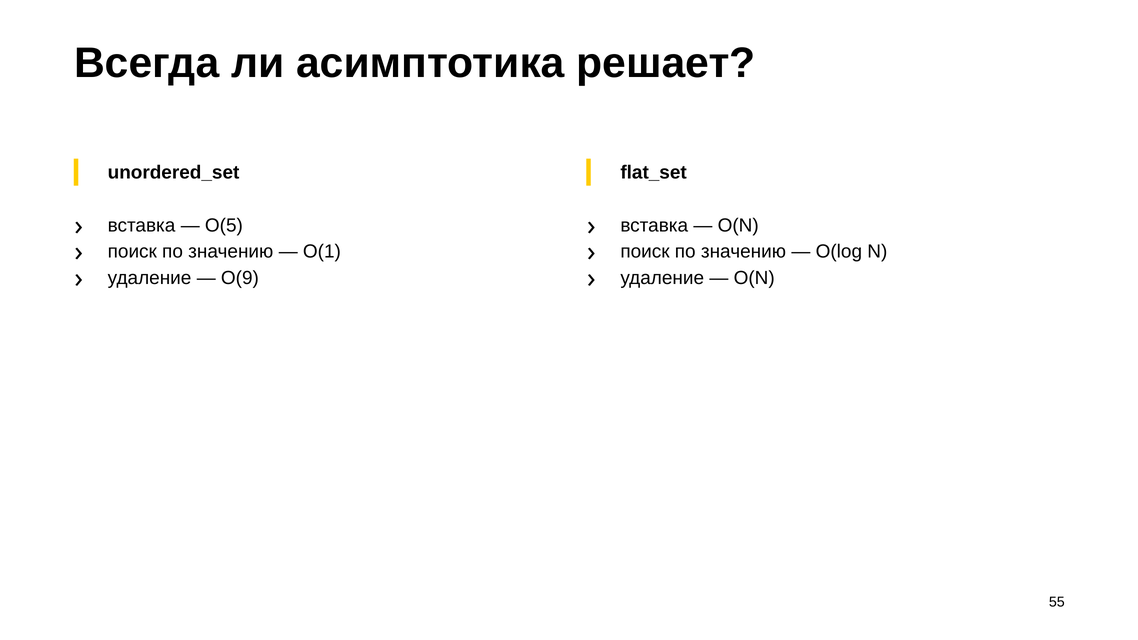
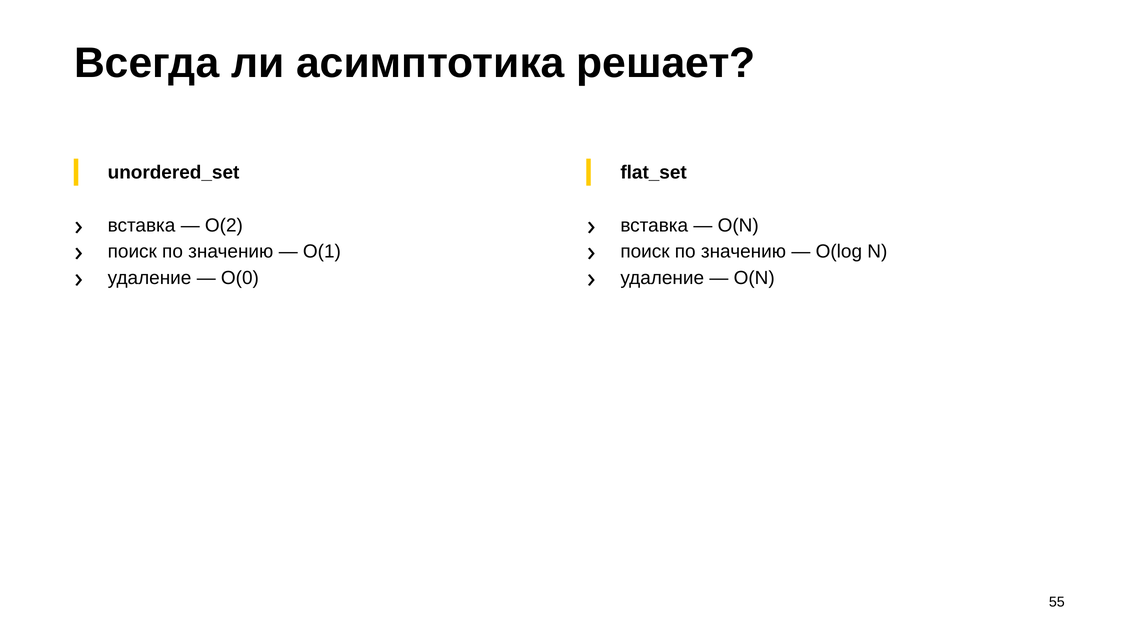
O(5: O(5 -> O(2
O(9: O(9 -> O(0
